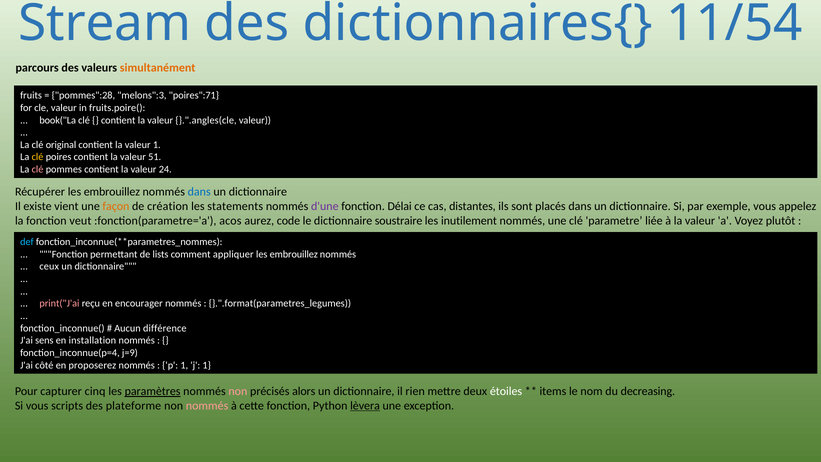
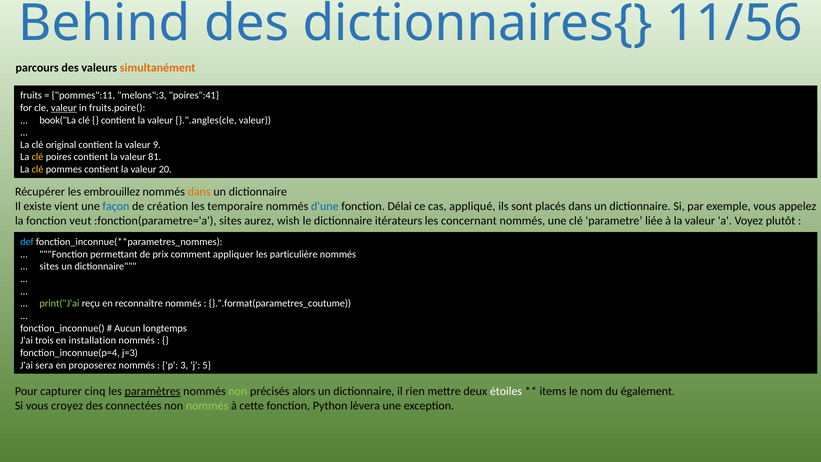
Stream: Stream -> Behind
11/54: 11/54 -> 11/56
pommes":28: pommes":28 -> pommes":11
poires":71: poires":71 -> poires":41
valeur at (64, 108) underline: none -> present
valeur 1: 1 -> 9
51: 51 -> 81
clé at (38, 169) colour: pink -> yellow
24: 24 -> 20
dans at (199, 192) colour: blue -> orange
façon colour: orange -> blue
statements: statements -> temporaire
d'une colour: purple -> blue
distantes: distantes -> appliqué
:fonction(parametre='a acos: acos -> sites
code: code -> wish
soustraire: soustraire -> itérateurs
inutilement: inutilement -> concernant
lists: lists -> prix
embrouillez at (294, 254): embrouillez -> particulière
ceux at (49, 267): ceux -> sites
print("J'ai colour: pink -> light green
encourager: encourager -> reconnaître
}.".format(parametres_legumes: }.".format(parametres_legumes -> }.".format(parametres_coutume
différence: différence -> longtemps
sens: sens -> trois
j=9: j=9 -> j=3
côté: côté -> sera
p 1: 1 -> 3
j 1: 1 -> 5
non at (238, 391) colour: pink -> light green
decreasing: decreasing -> également
scripts: scripts -> croyez
plateforme: plateforme -> connectées
nommés at (207, 406) colour: pink -> light green
lèvera underline: present -> none
